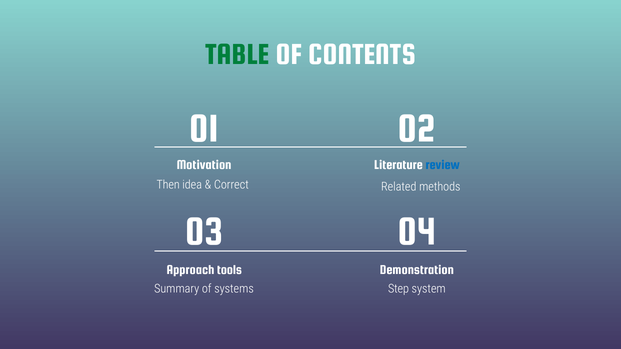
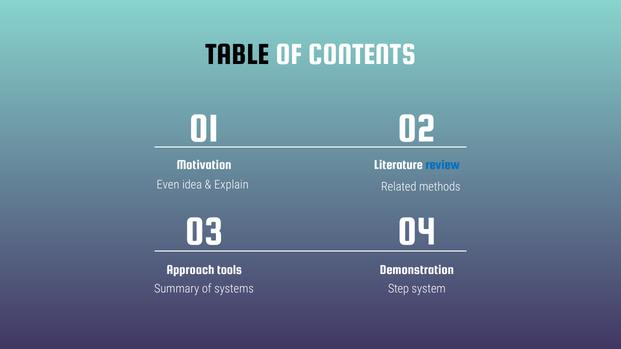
TABLE colour: green -> black
Then: Then -> Even
Correct: Correct -> Explain
